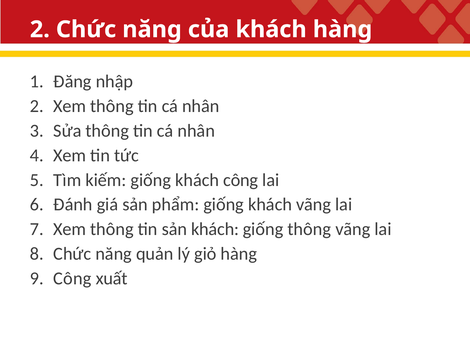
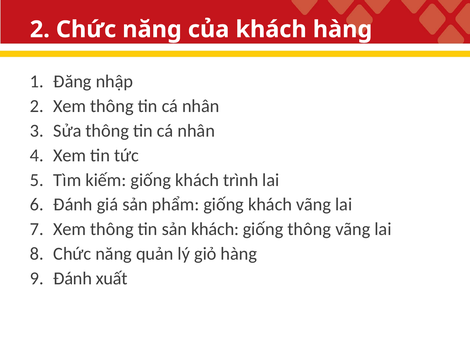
khách công: công -> trình
Công at (72, 278): Công -> Đánh
